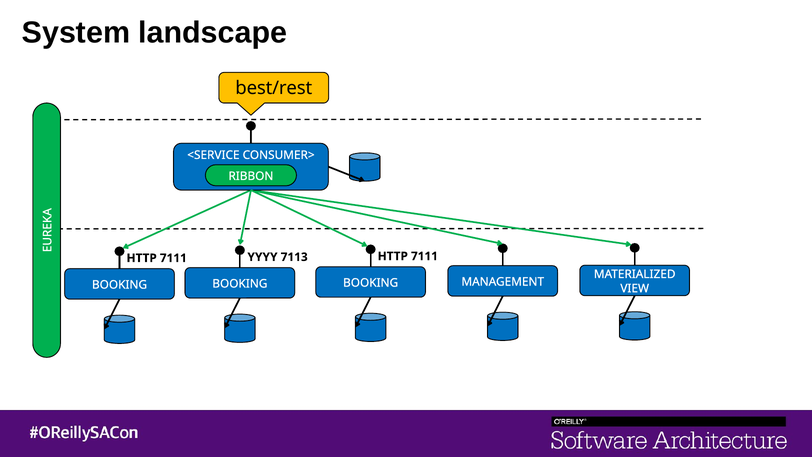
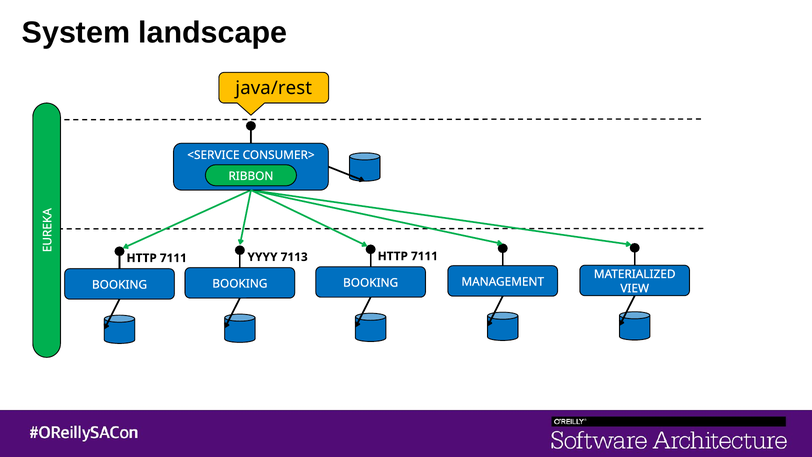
best/rest: best/rest -> java/rest
